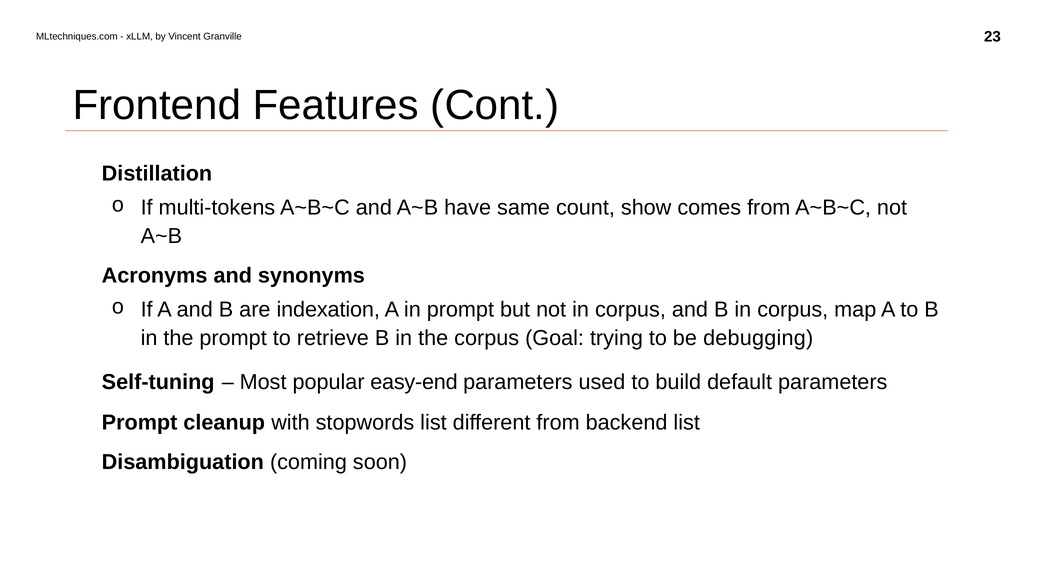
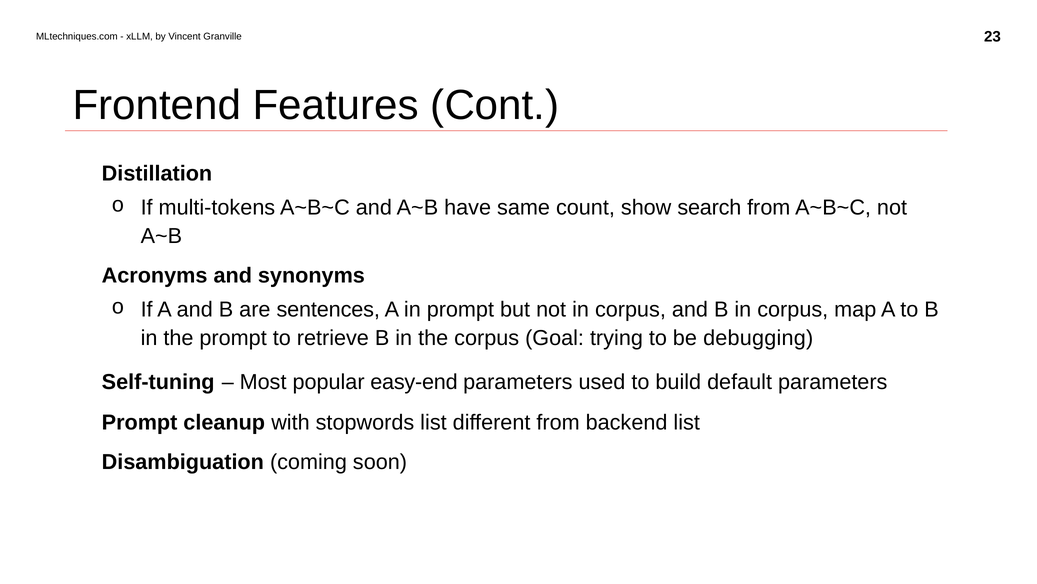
comes: comes -> search
indexation: indexation -> sentences
